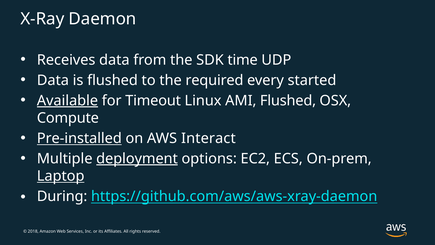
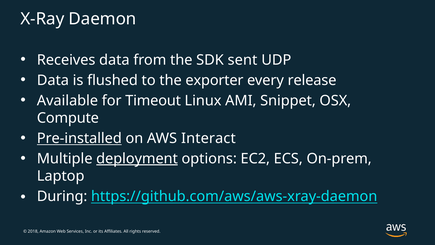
time: time -> sent
required: required -> exporter
started: started -> release
Available underline: present -> none
AMI Flushed: Flushed -> Snippet
Laptop underline: present -> none
